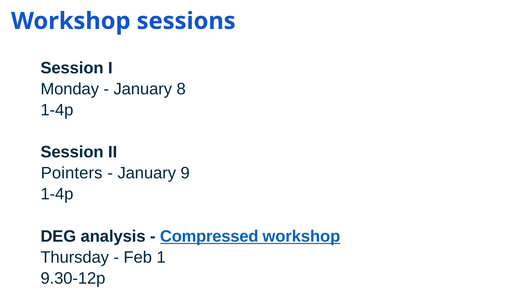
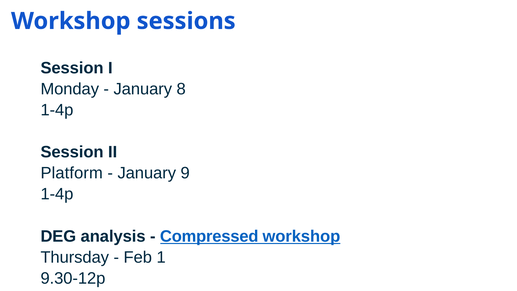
Pointers: Pointers -> Platform
